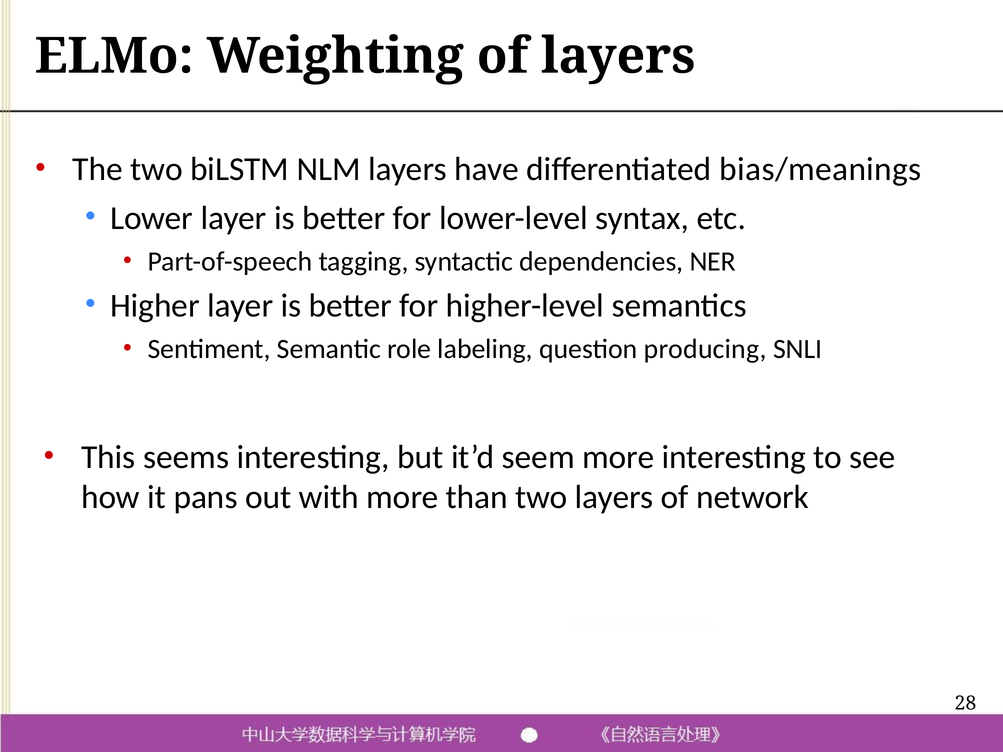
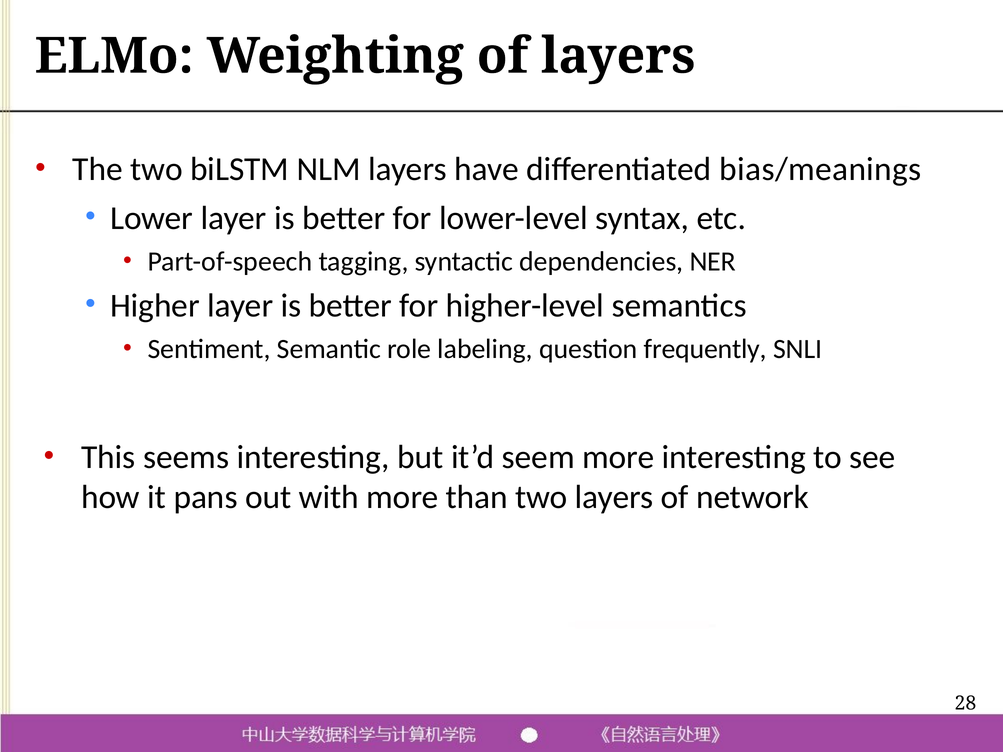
producing: producing -> frequently
